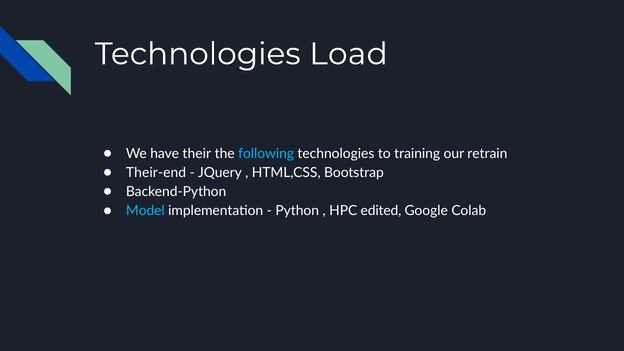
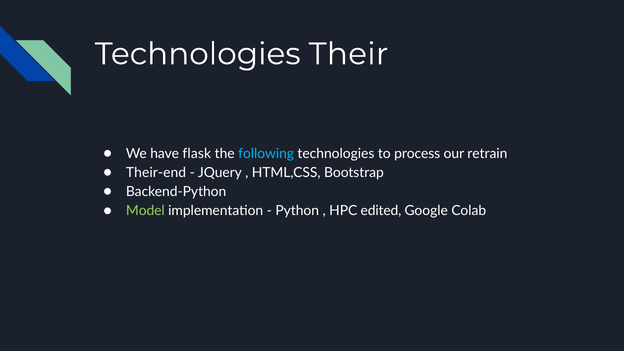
Load: Load -> Their
their: their -> flask
training: training -> process
Model colour: light blue -> light green
